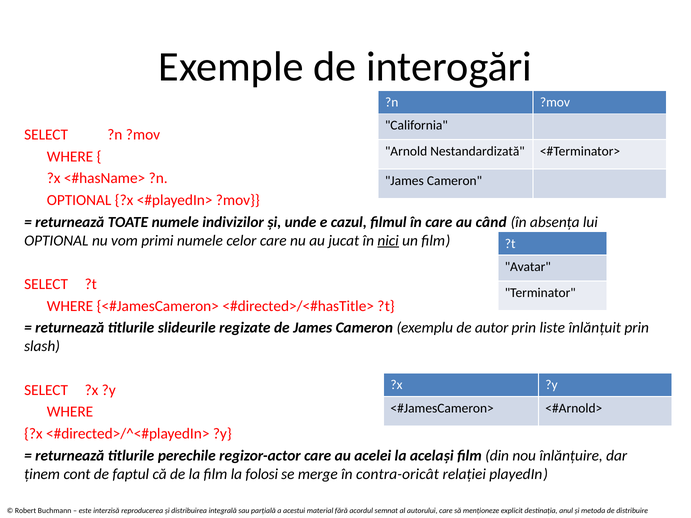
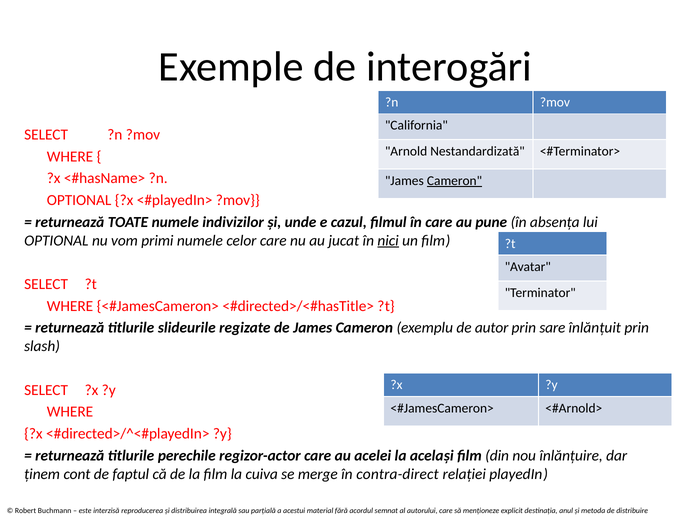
Cameron at (454, 181) underline: none -> present
când: când -> pune
liste: liste -> sare
folosi: folosi -> cuiva
contra-oricât: contra-oricât -> contra-direct
